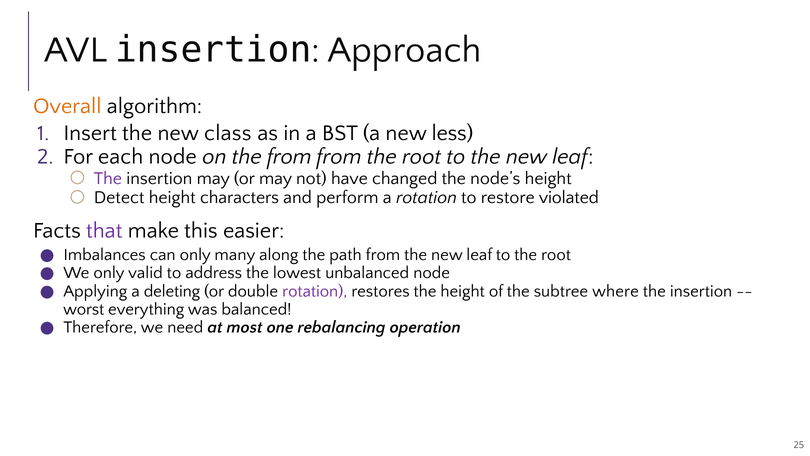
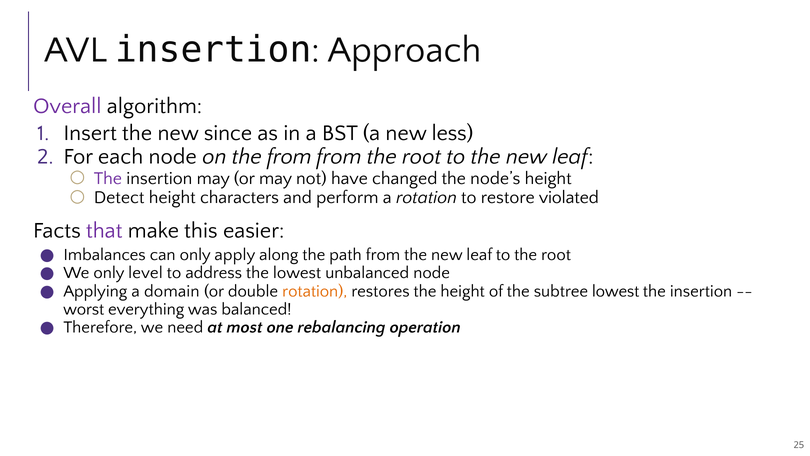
Overall colour: orange -> purple
class: class -> since
many: many -> apply
valid: valid -> level
deleting: deleting -> domain
rotation at (315, 291) colour: purple -> orange
subtree where: where -> lowest
